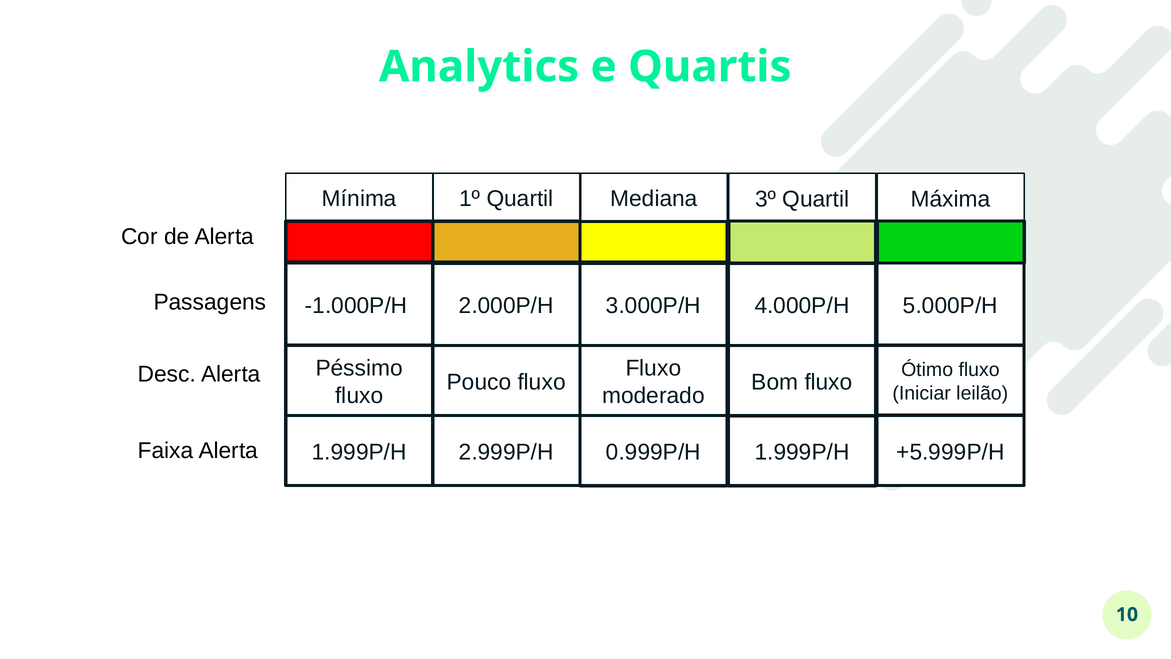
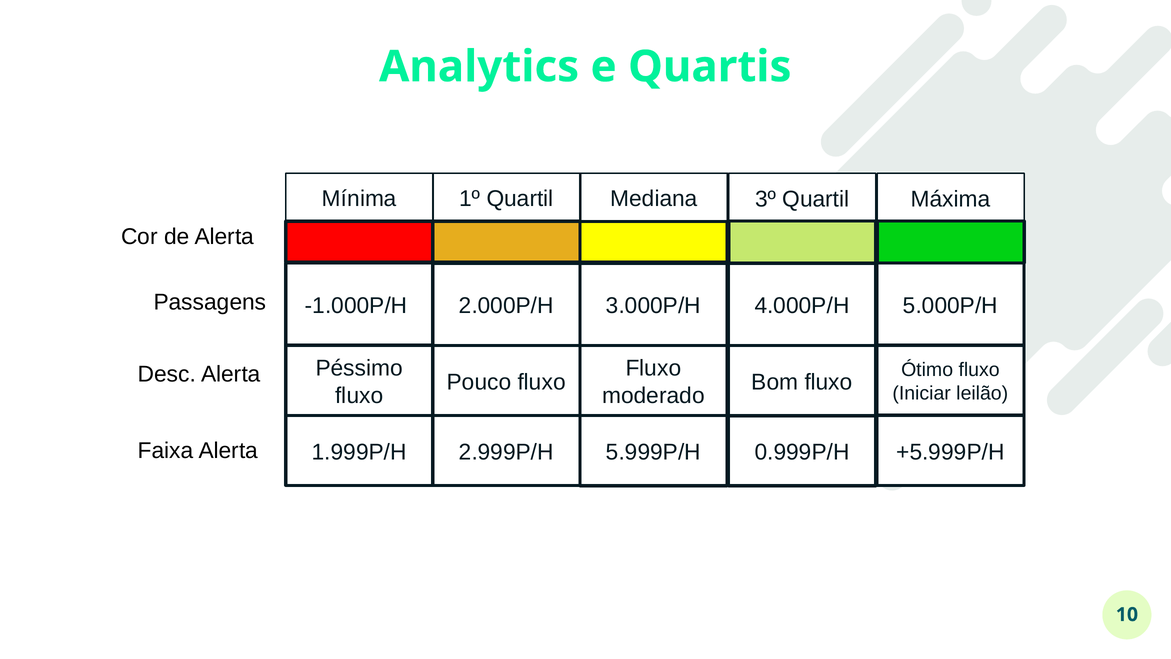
0.999P/H: 0.999P/H -> 5.999P/H
1.999P/H at (802, 452): 1.999P/H -> 0.999P/H
